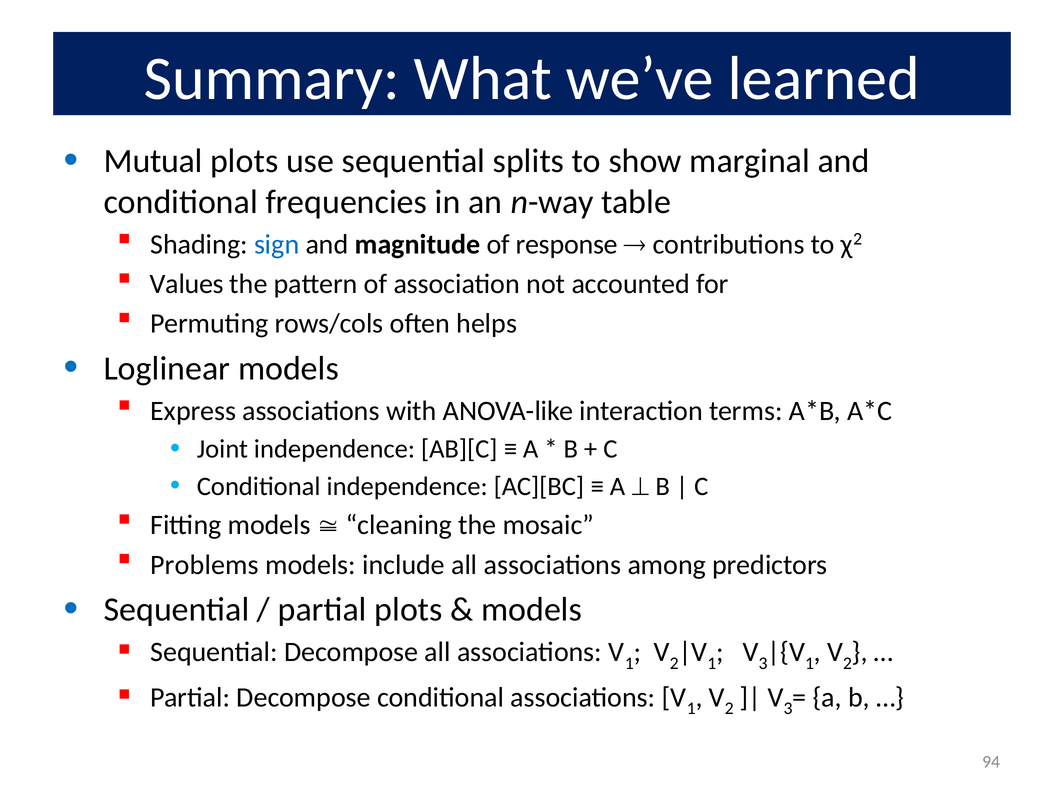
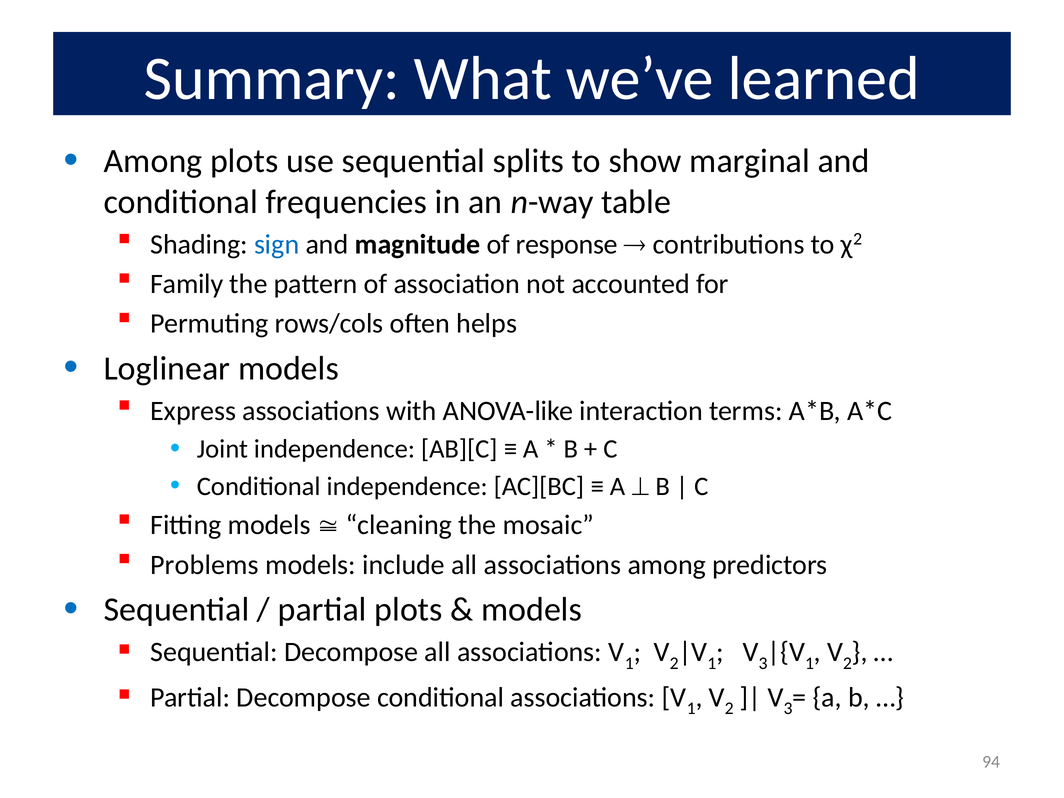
Mutual at (153, 161): Mutual -> Among
Values: Values -> Family
